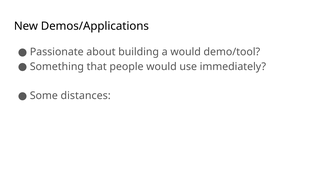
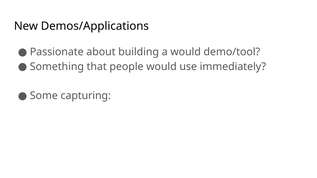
distances: distances -> capturing
